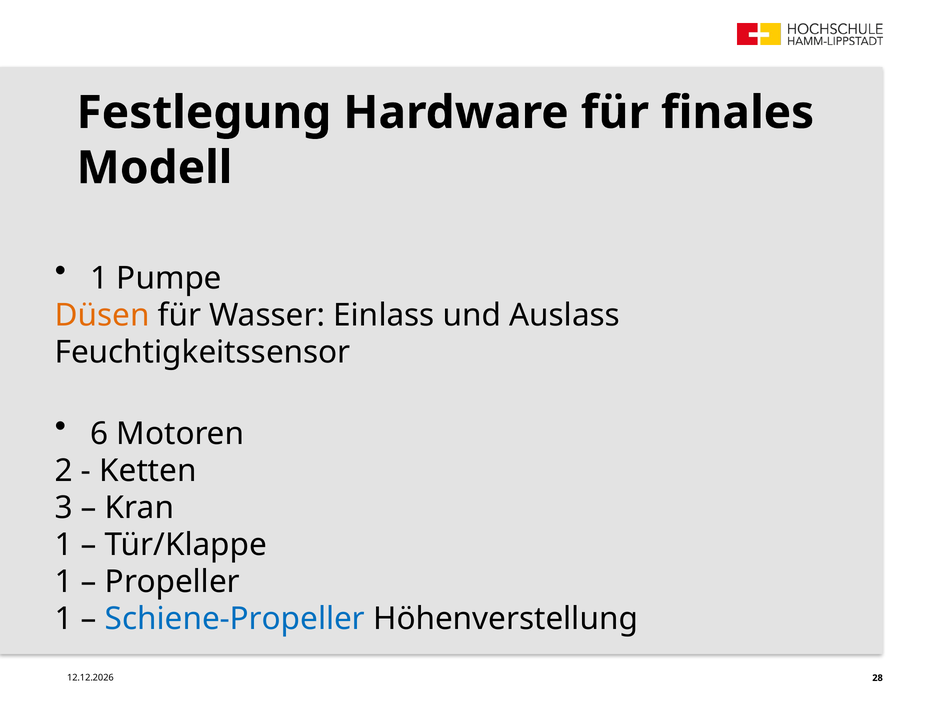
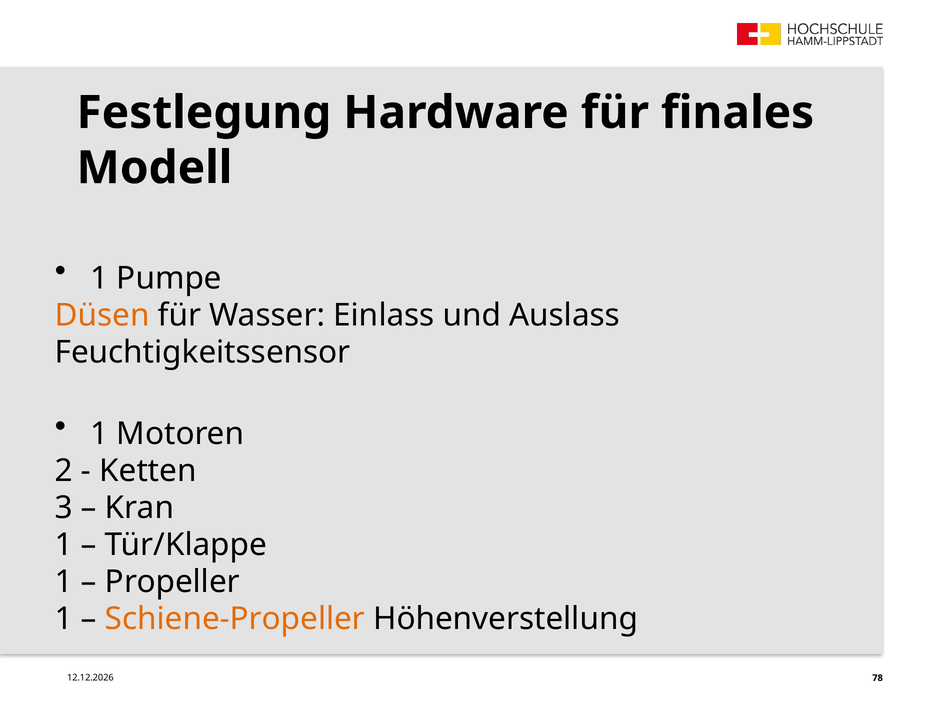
6 at (99, 434): 6 -> 1
Schiene-Propeller colour: blue -> orange
28: 28 -> 78
